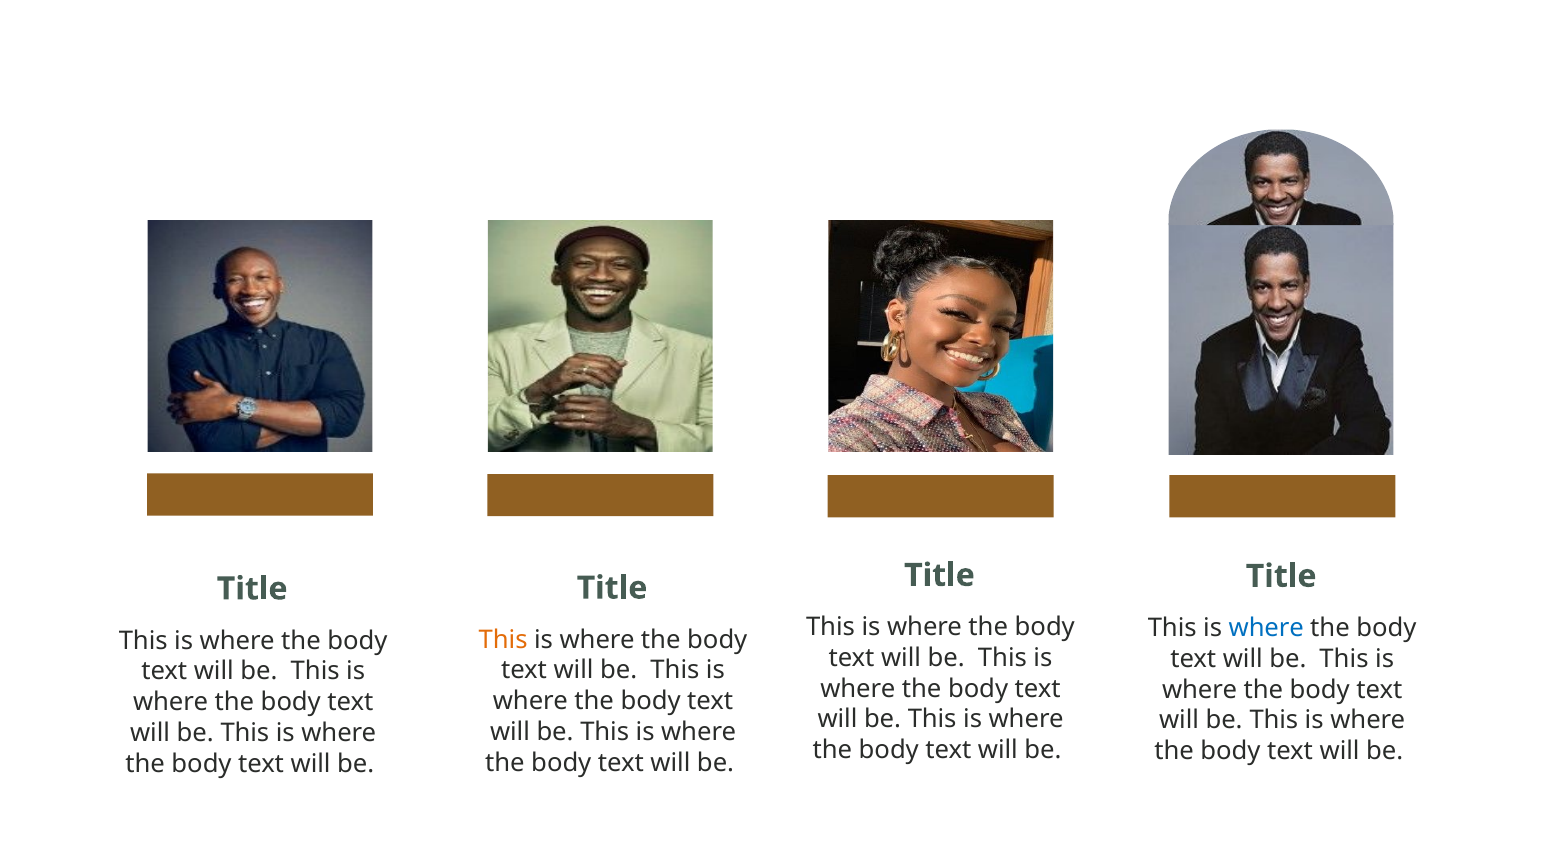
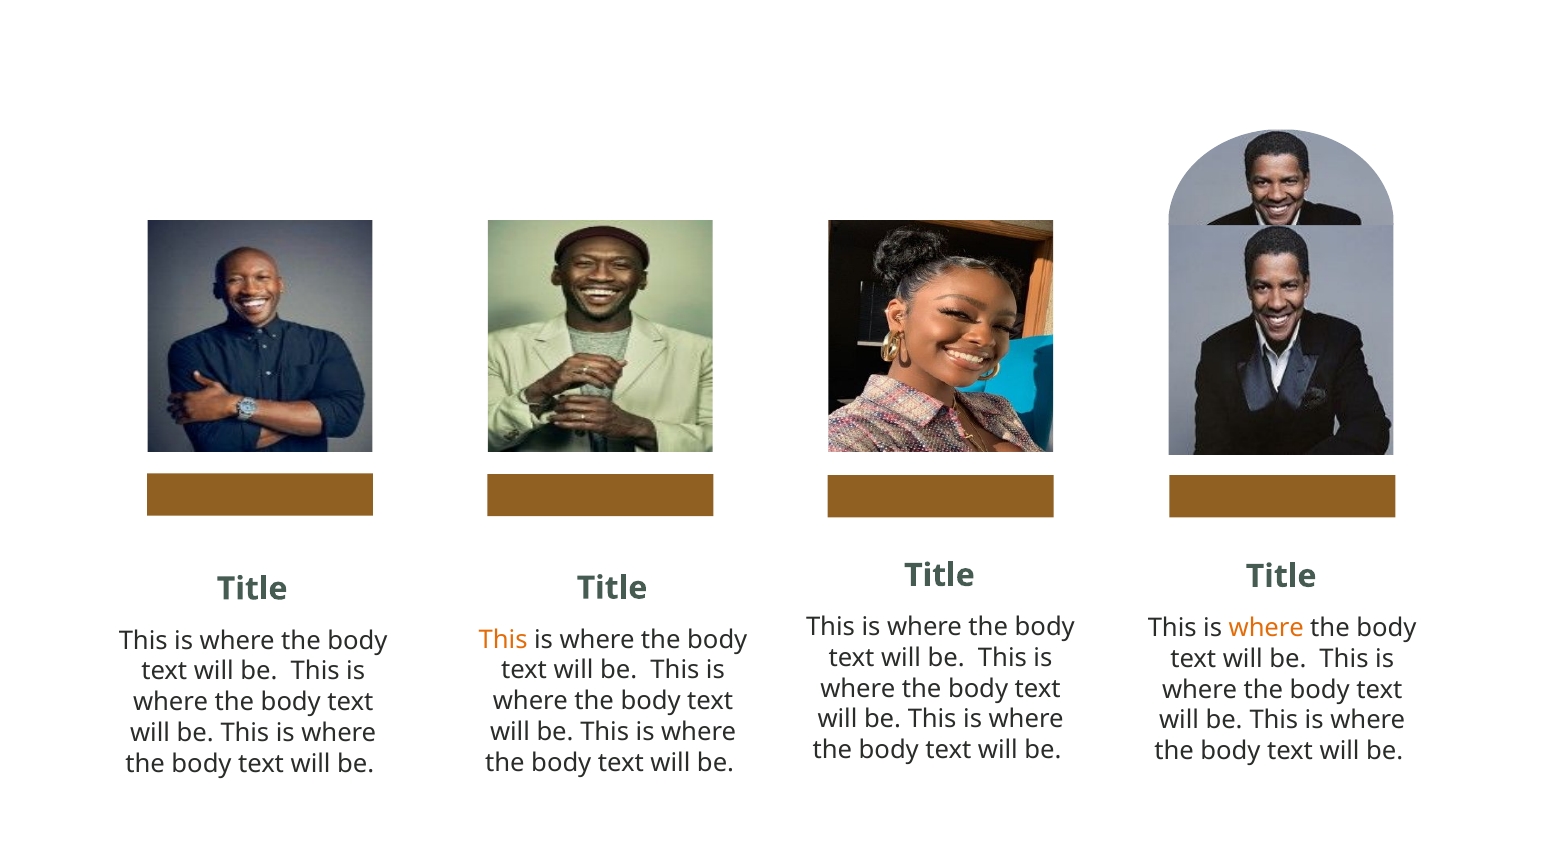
where at (1266, 628) colour: blue -> orange
